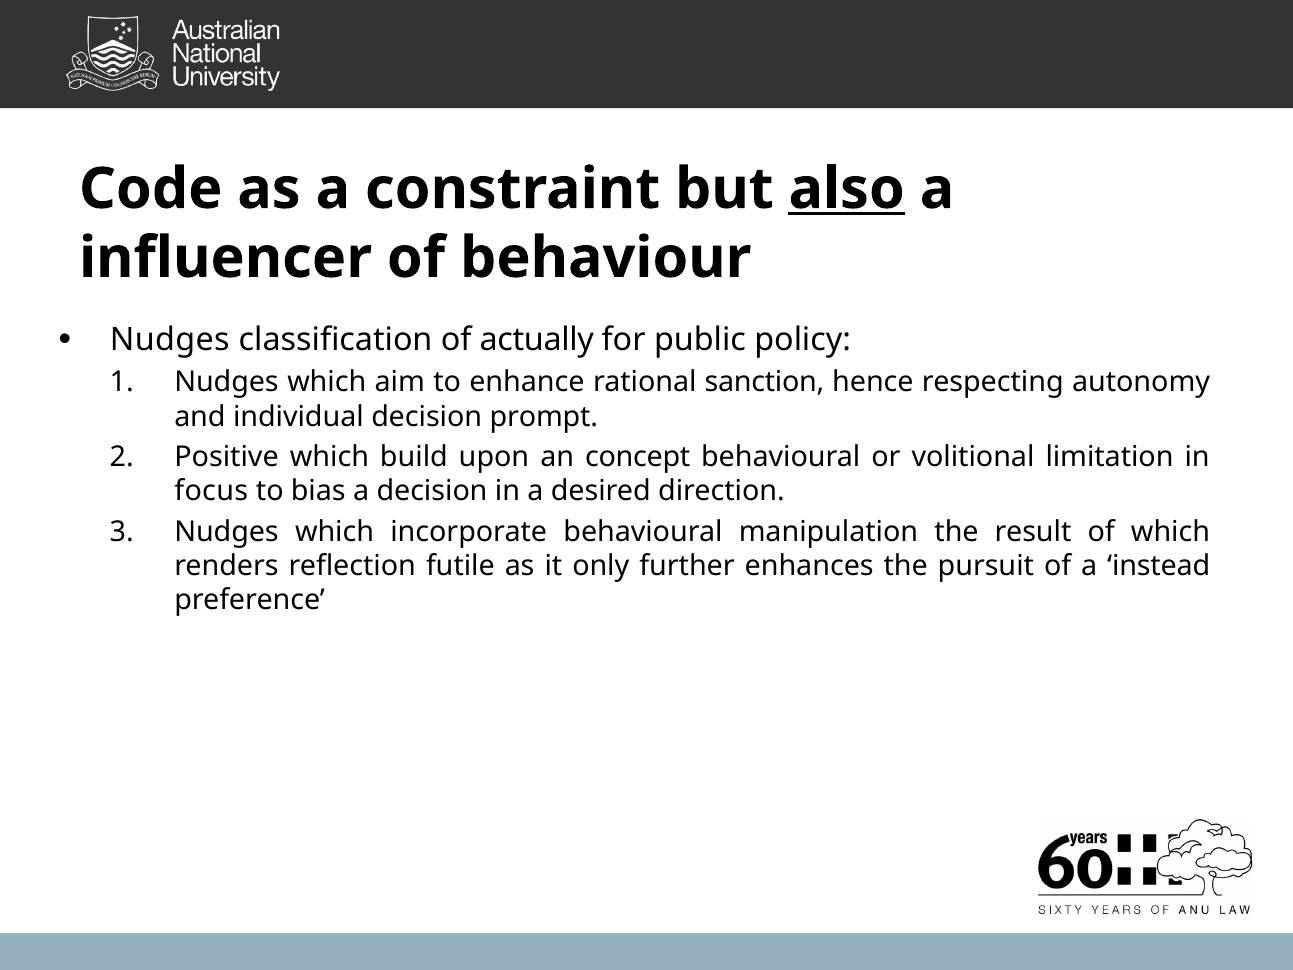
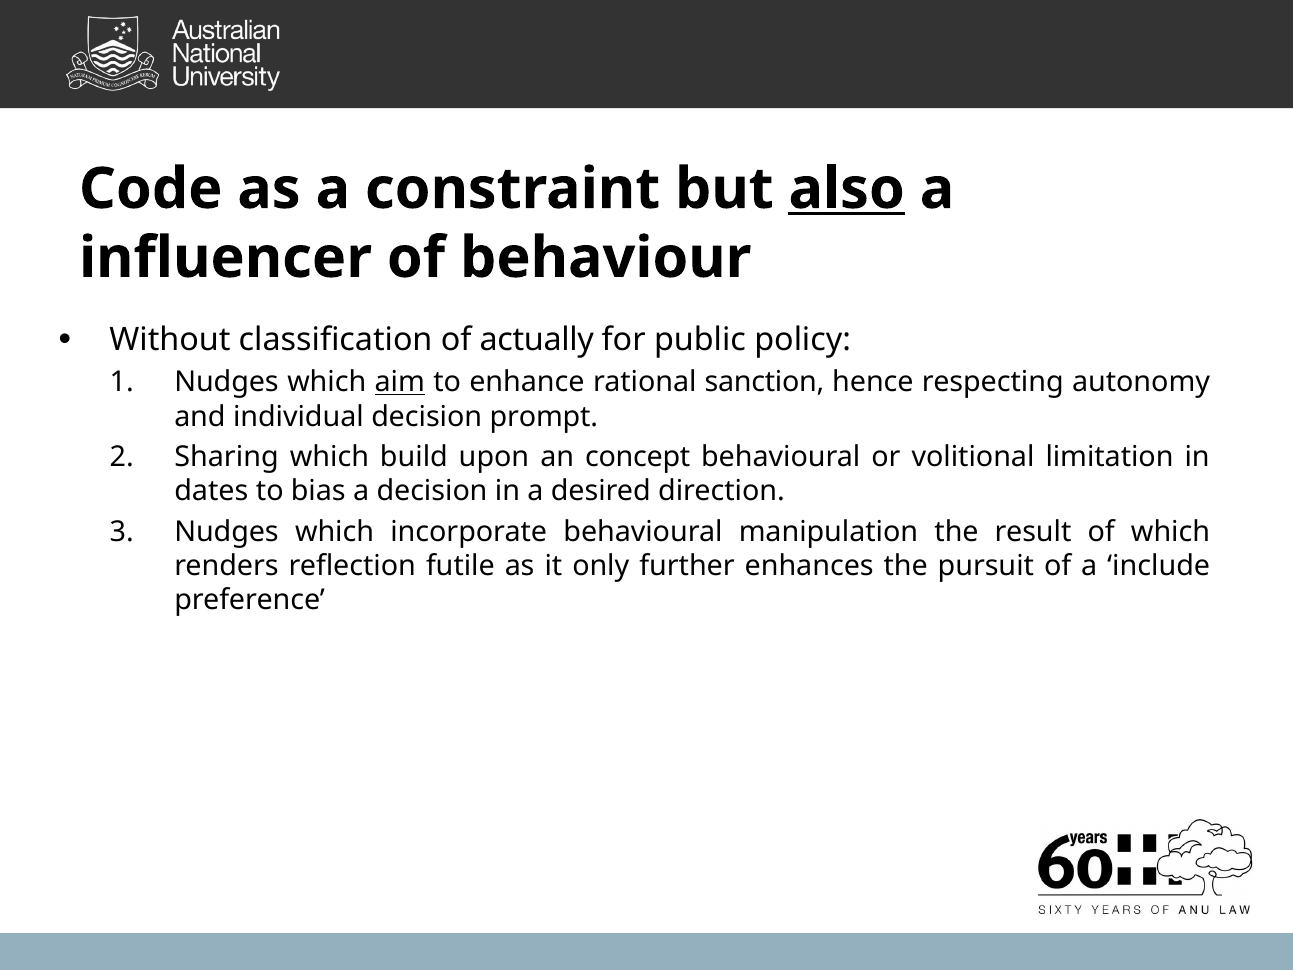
Nudges at (170, 340): Nudges -> Without
aim underline: none -> present
Positive: Positive -> Sharing
focus: focus -> dates
instead: instead -> include
